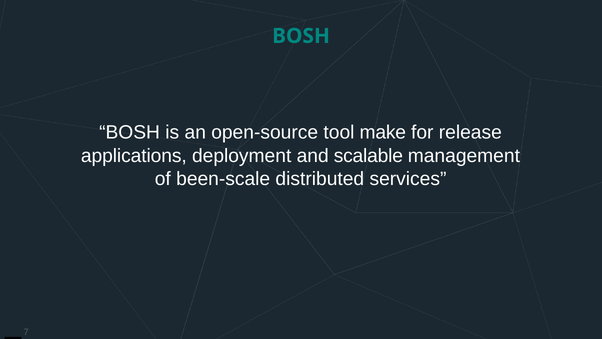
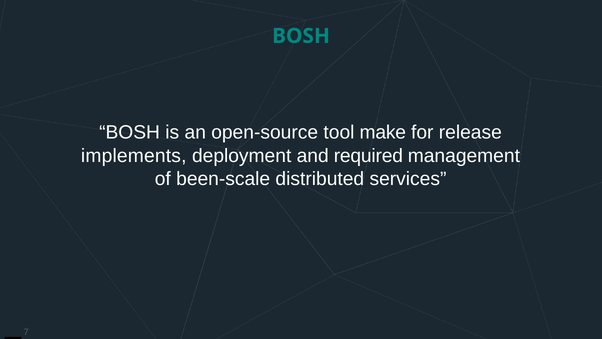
applications: applications -> implements
scalable: scalable -> required
